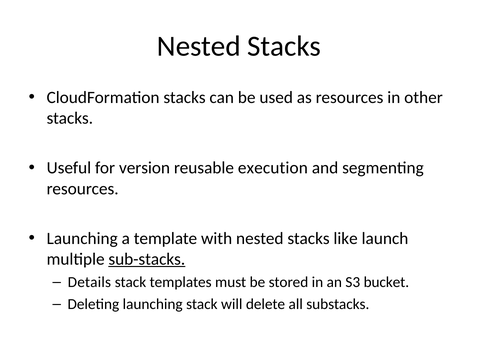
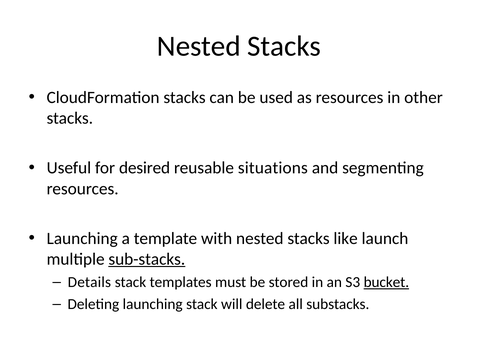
version: version -> desired
execution: execution -> situations
bucket underline: none -> present
